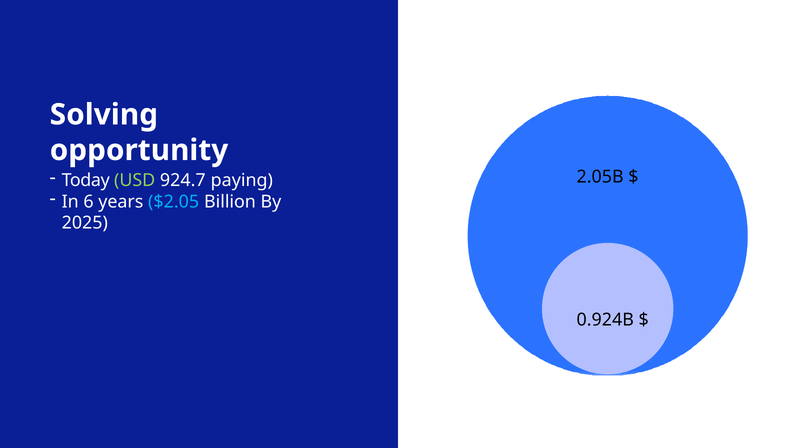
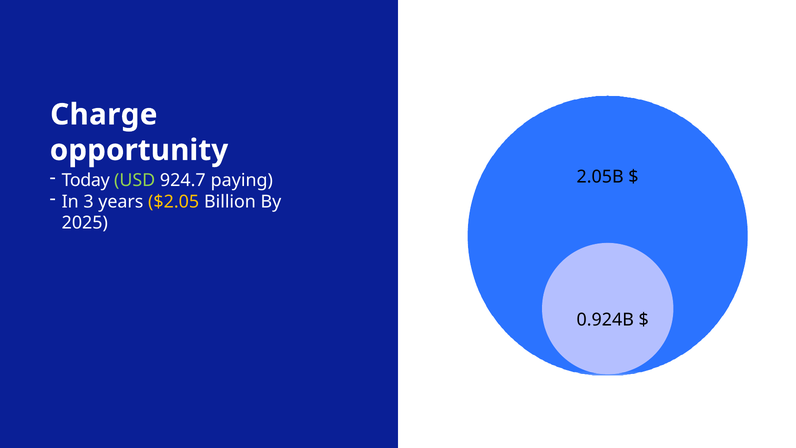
Solving: Solving -> Charge
6: 6 -> 3
$2.05 colour: light blue -> yellow
